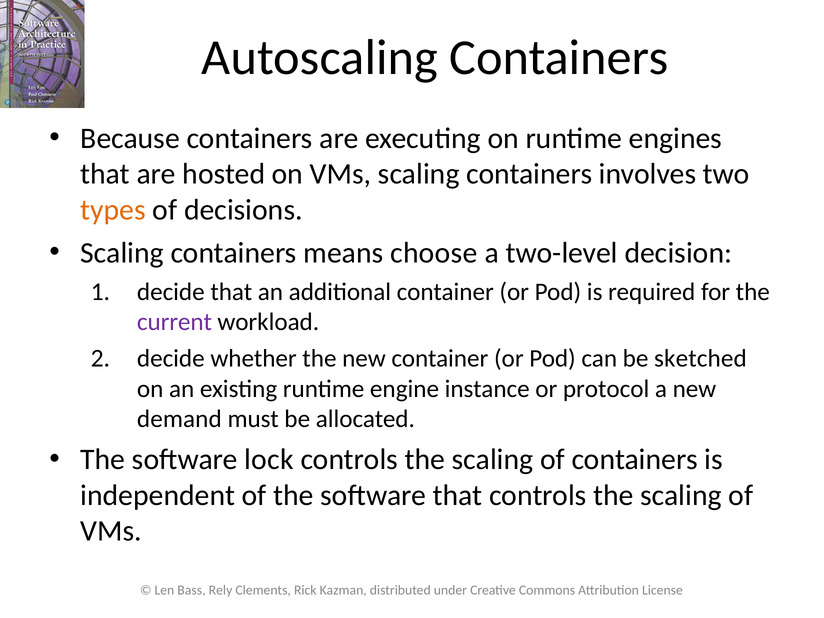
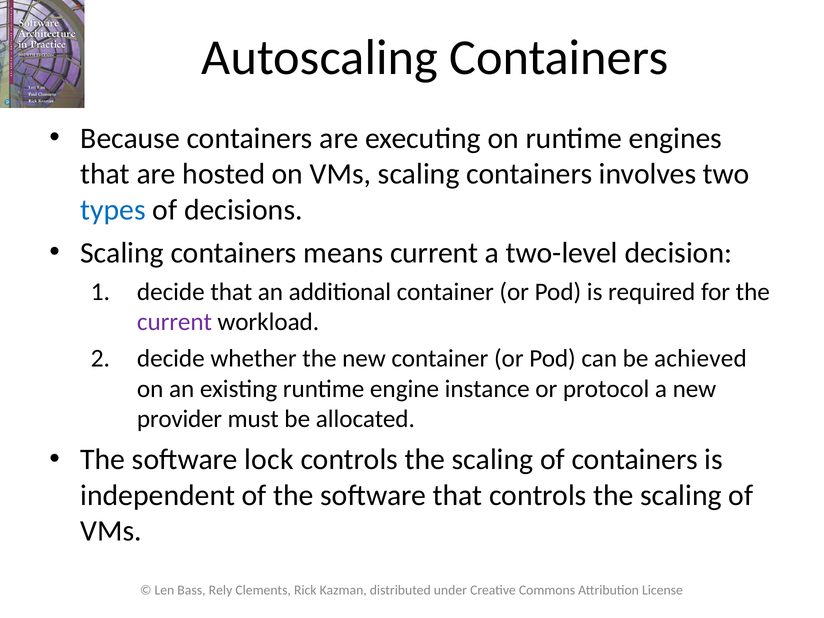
types colour: orange -> blue
means choose: choose -> current
sketched: sketched -> achieved
demand: demand -> provider
